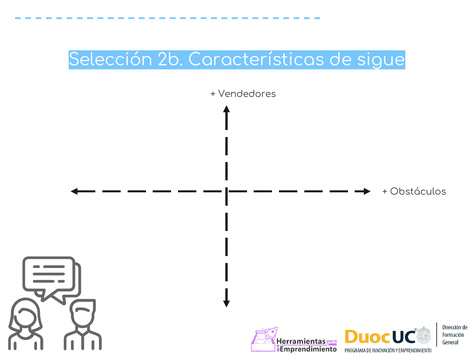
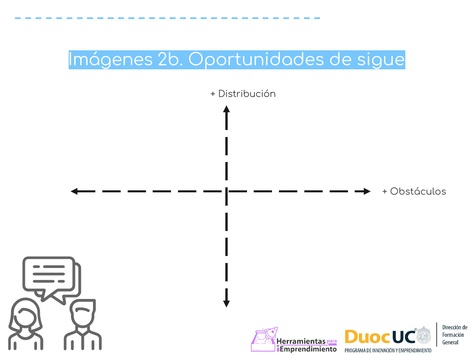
Selección: Selección -> Imágenes
Características: Características -> Oportunidades
Vendedores: Vendedores -> Distribución
